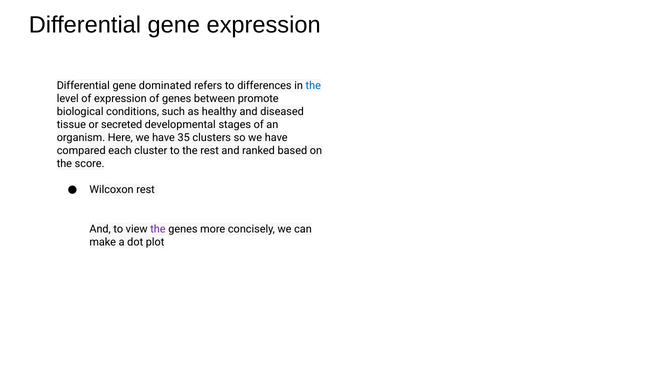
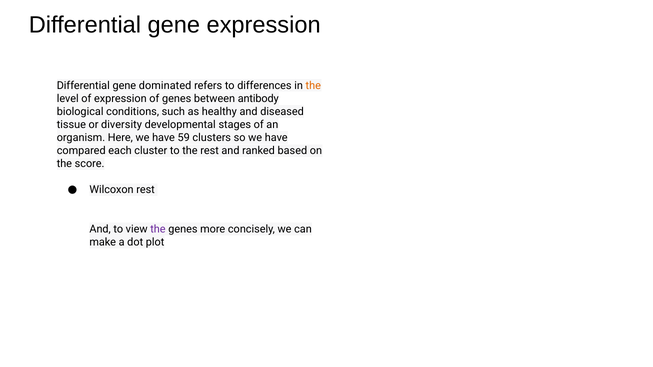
the at (313, 86) colour: blue -> orange
promote: promote -> antibody
secreted: secreted -> diversity
35: 35 -> 59
